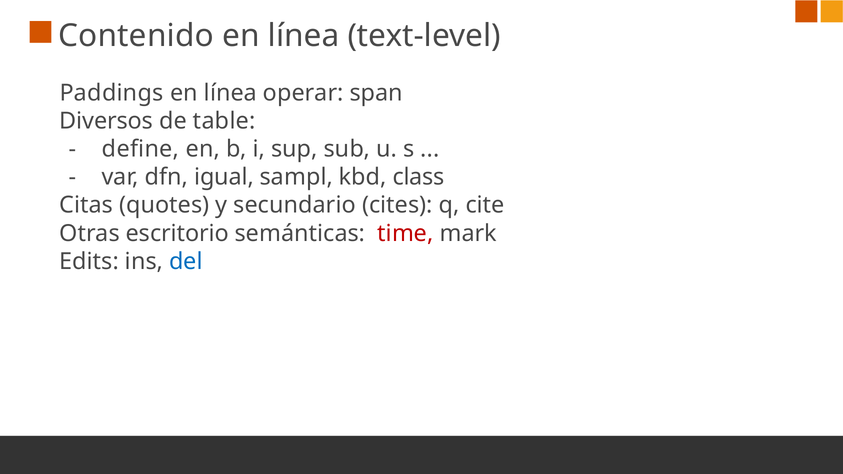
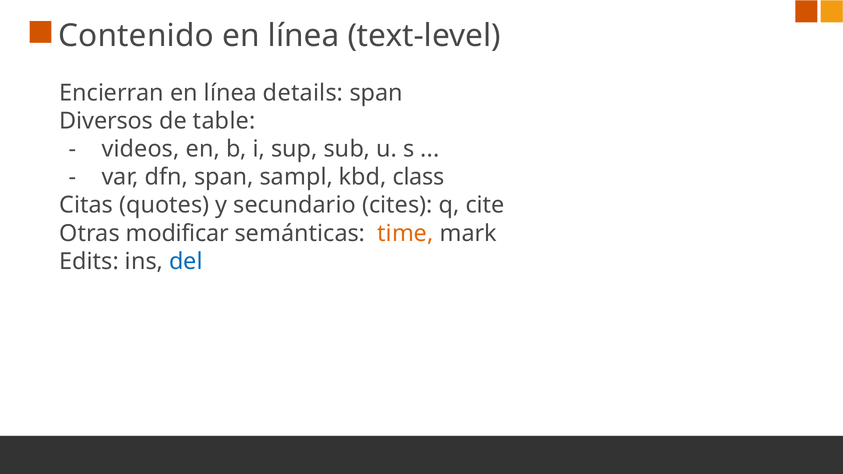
Paddings: Paddings -> Encierran
operar: operar -> details
define: define -> videos
dfn igual: igual -> span
escritorio: escritorio -> modificar
time colour: red -> orange
